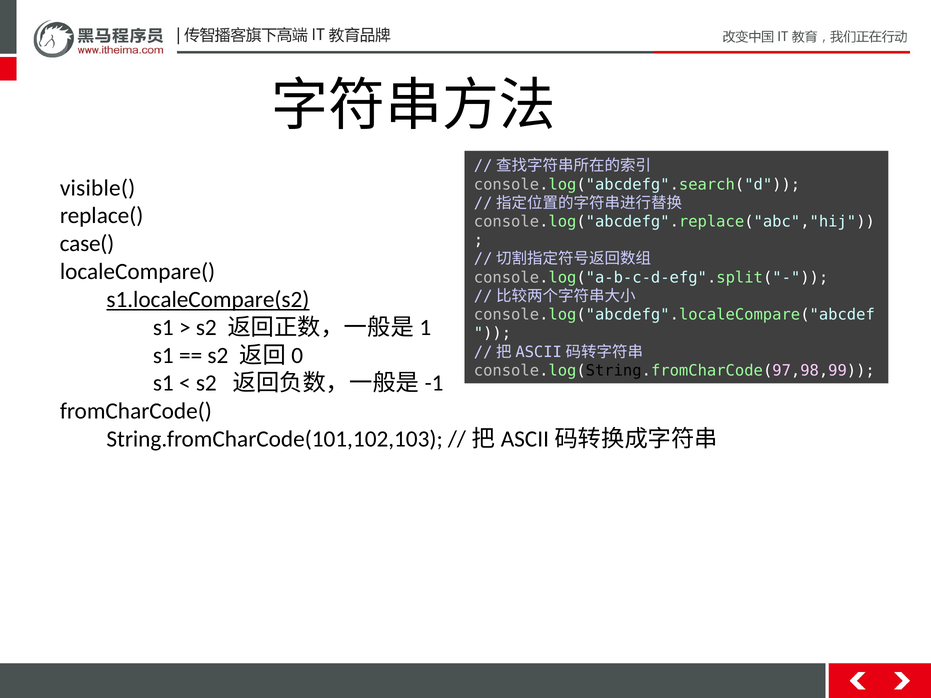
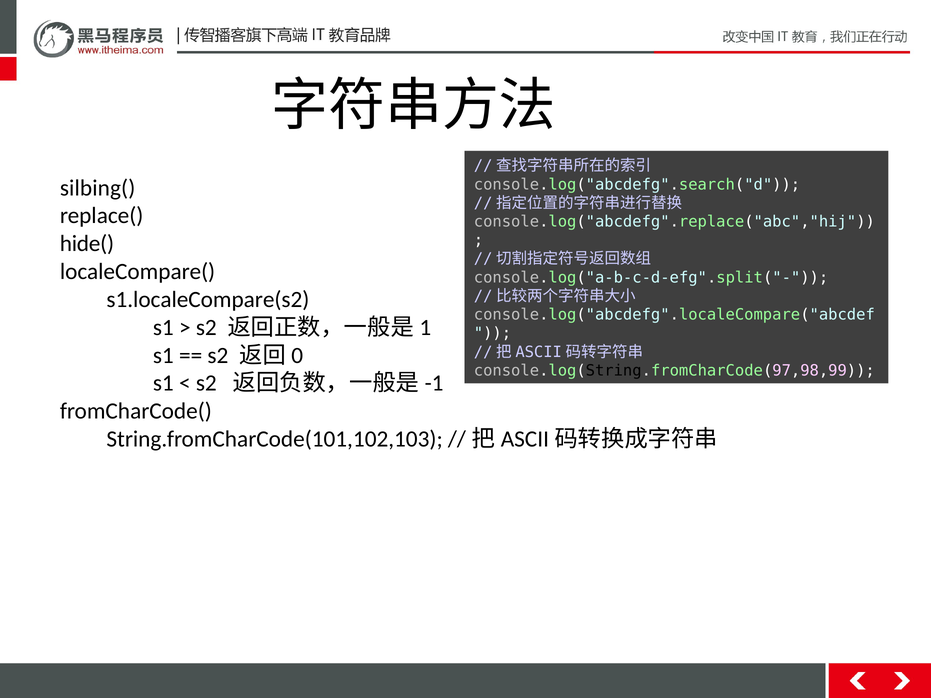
visible(: visible( -> silbing(
case(: case( -> hide(
s1.localeCompare(s2 underline: present -> none
